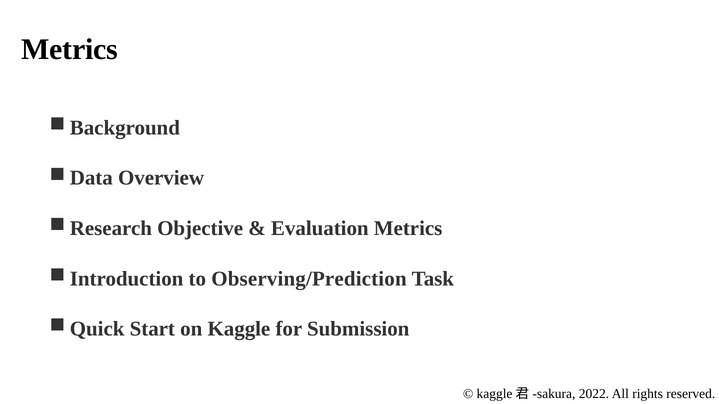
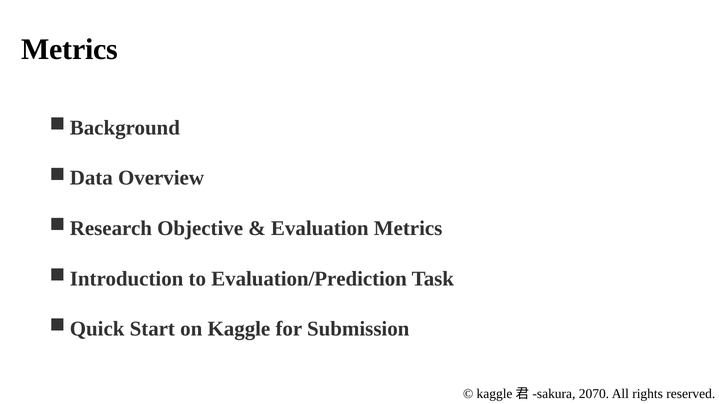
Observing/Prediction: Observing/Prediction -> Evaluation/Prediction
2022: 2022 -> 2070
